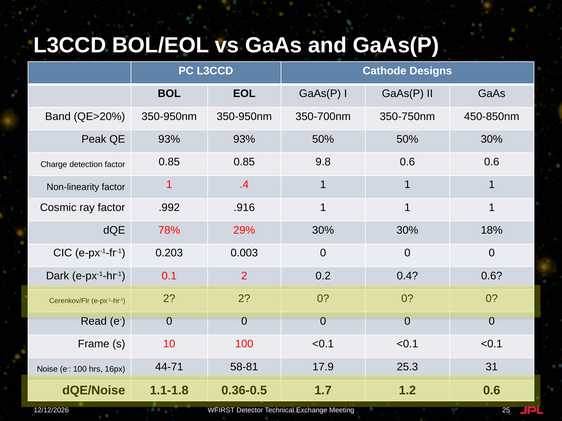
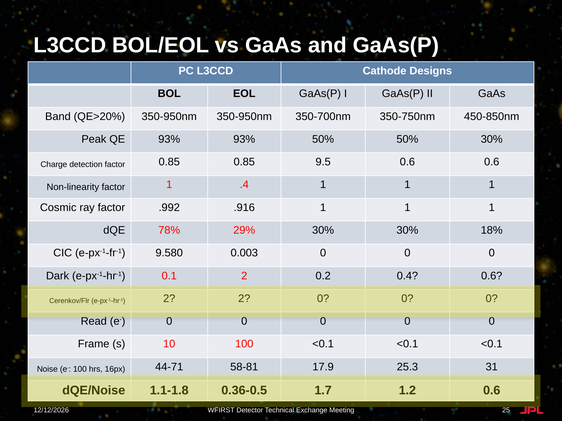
9.8: 9.8 -> 9.5
0.203: 0.203 -> 9.580
